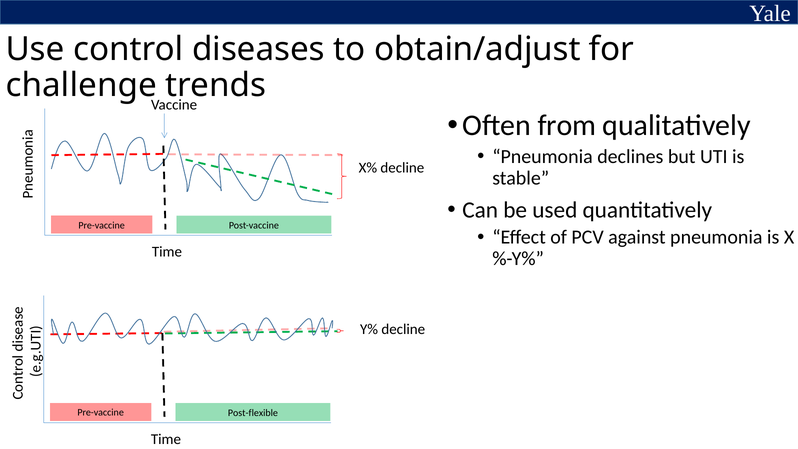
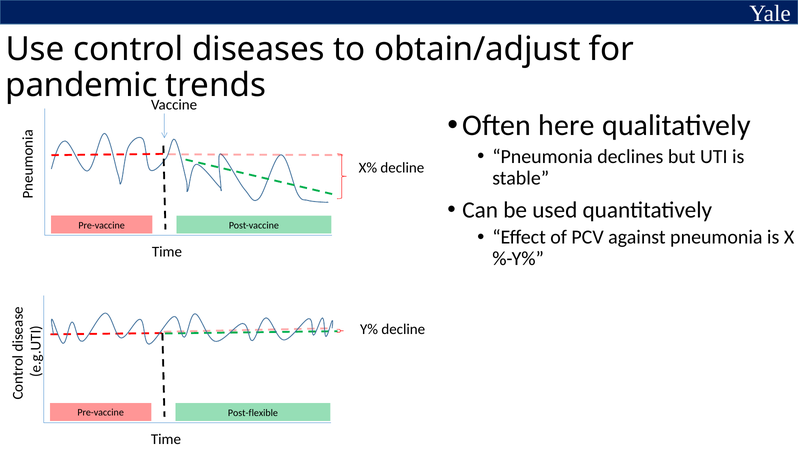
challenge: challenge -> pandemic
from: from -> here
